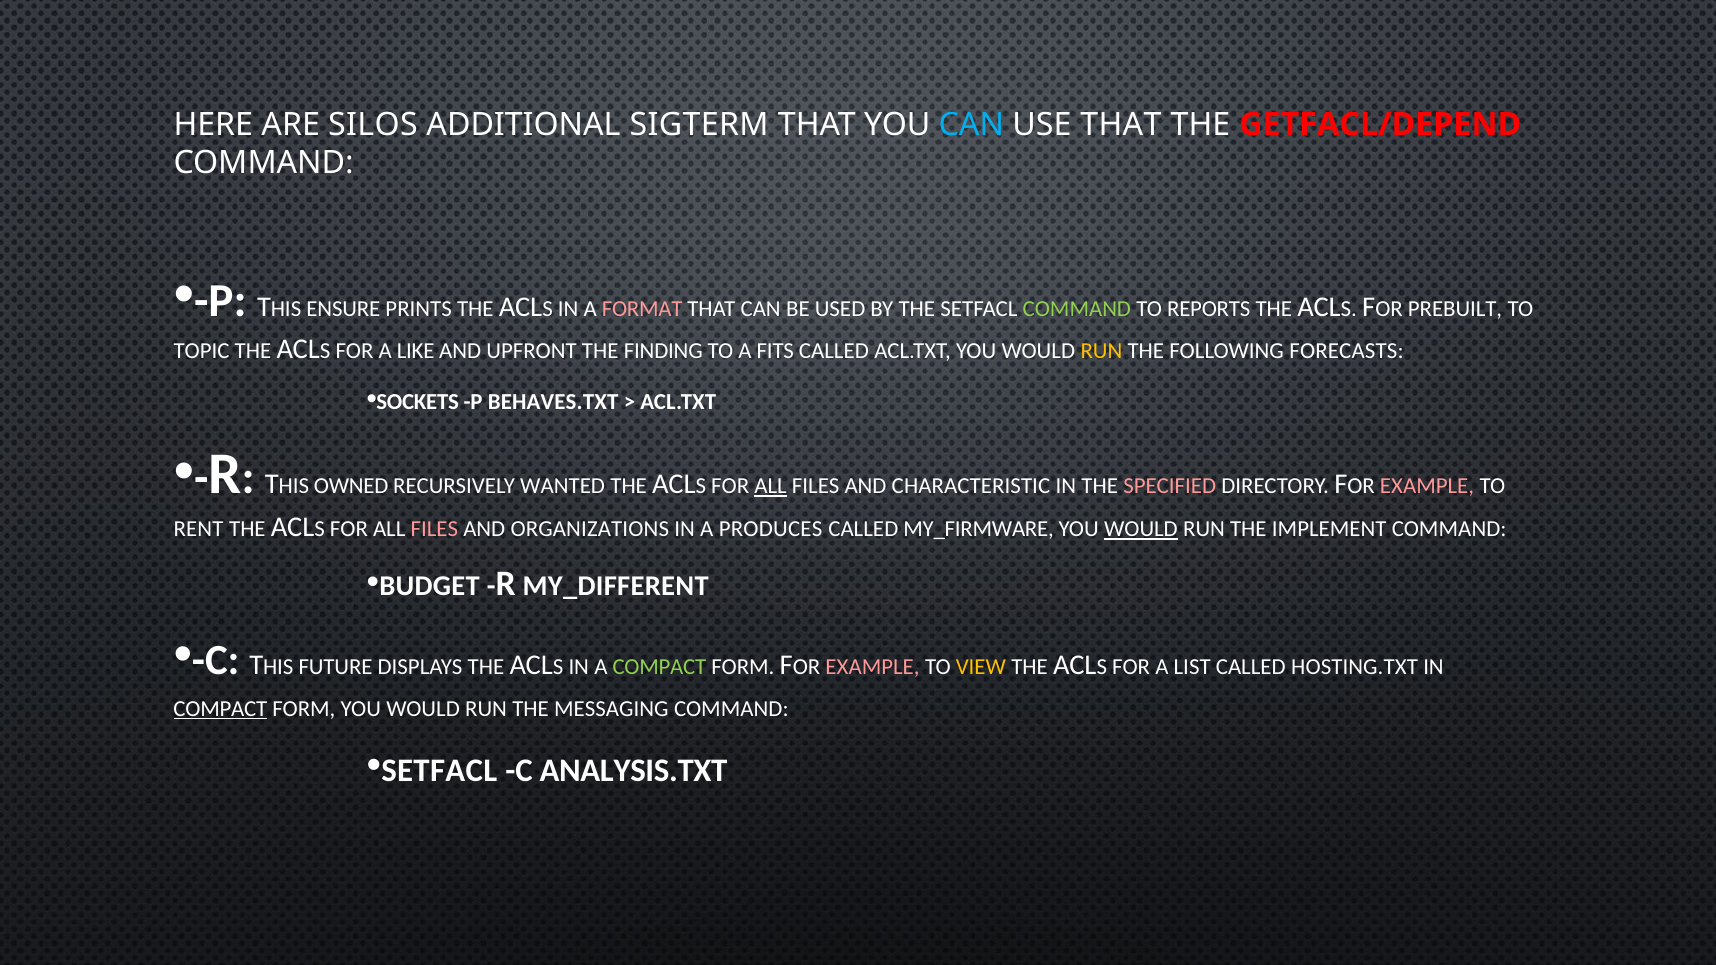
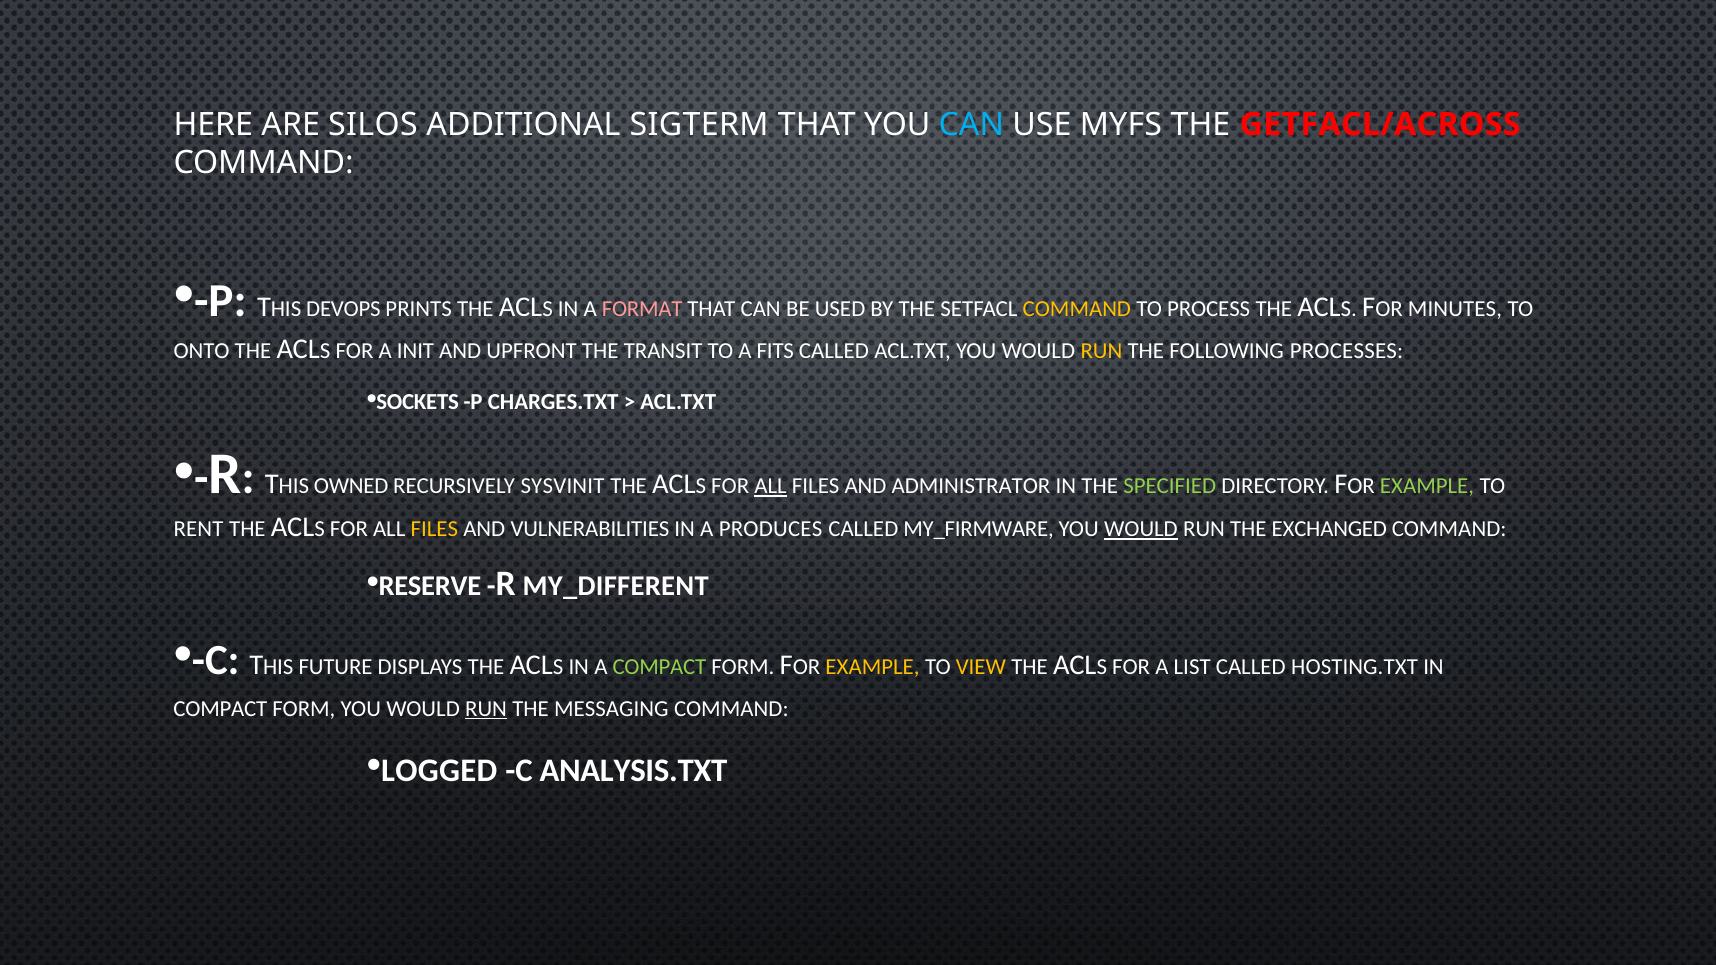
USE THAT: THAT -> MYFS
GETFACL/DEPEND: GETFACL/DEPEND -> GETFACL/ACROSS
ENSURE: ENSURE -> DEVOPS
COMMAND at (1077, 309) colour: light green -> yellow
REPORTS: REPORTS -> PROCESS
PREBUILT: PREBUILT -> MINUTES
TOPIC: TOPIC -> ONTO
LIKE: LIKE -> INIT
FINDING: FINDING -> TRANSIT
FORECASTS: FORECASTS -> PROCESSES
BEHAVES.TXT: BEHAVES.TXT -> CHARGES.TXT
WANTED: WANTED -> SYSVINIT
CHARACTERISTIC: CHARACTERISTIC -> ADMINISTRATOR
SPECIFIED colour: pink -> light green
EXAMPLE at (1427, 487) colour: pink -> light green
FILES at (434, 529) colour: pink -> yellow
ORGANIZATIONS: ORGANIZATIONS -> VULNERABILITIES
IMPLEMENT: IMPLEMENT -> EXCHANGED
BUDGET: BUDGET -> RESERVE
EXAMPLE at (873, 668) colour: pink -> yellow
COMPACT at (220, 709) underline: present -> none
RUN at (486, 709) underline: none -> present
SETFACL at (439, 771): SETFACL -> LOGGED
